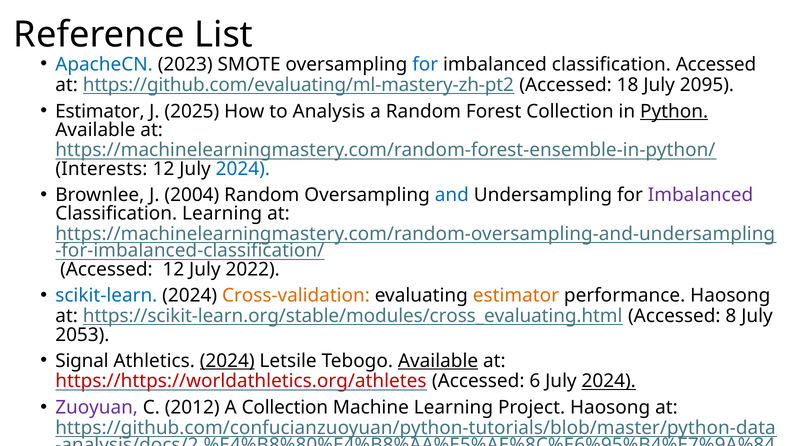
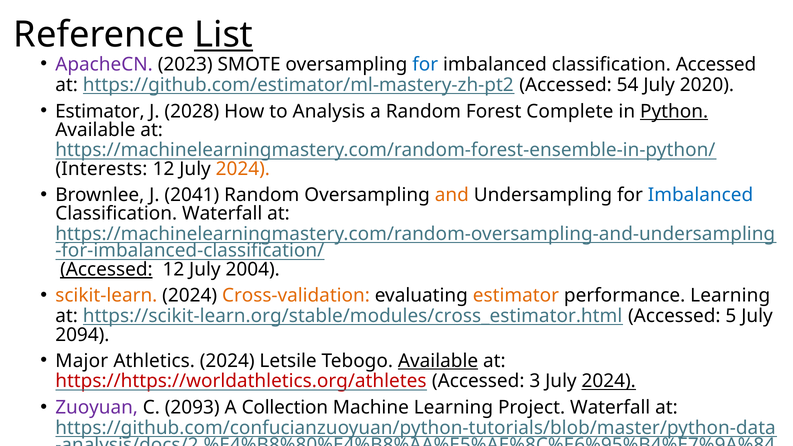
List underline: none -> present
ApacheCN colour: blue -> purple
https://github.com/evaluating/ml-mastery-zh-pt2: https://github.com/evaluating/ml-mastery-zh-pt2 -> https://github.com/estimator/ml-mastery-zh-pt2
18: 18 -> 54
2095: 2095 -> 2020
2025: 2025 -> 2028
Forest Collection: Collection -> Complete
2024 at (243, 169) colour: blue -> orange
2004: 2004 -> 2041
and colour: blue -> orange
Imbalanced at (701, 195) colour: purple -> blue
Classification Learning: Learning -> Waterfall
Accessed at (106, 270) underline: none -> present
2022: 2022 -> 2004
scikit-learn colour: blue -> orange
performance Haosong: Haosong -> Learning
https://scikit-learn.org/stable/modules/cross_evaluating.html: https://scikit-learn.org/stable/modules/cross_evaluating.html -> https://scikit-learn.org/stable/modules/cross_estimator.html
8: 8 -> 5
2053: 2053 -> 2094
Signal: Signal -> Major
2024 at (227, 361) underline: present -> none
6: 6 -> 3
2012: 2012 -> 2093
Project Haosong: Haosong -> Waterfall
